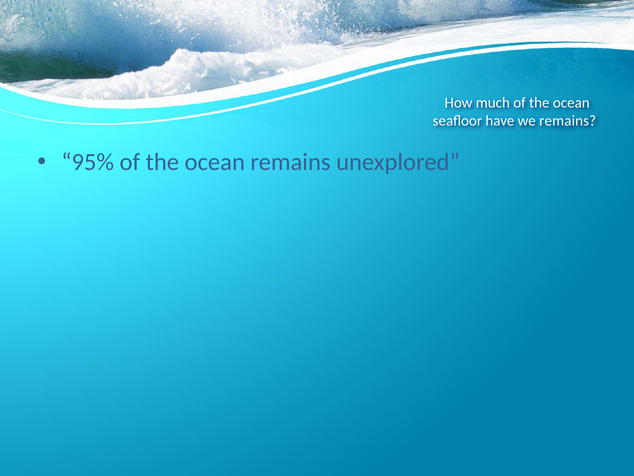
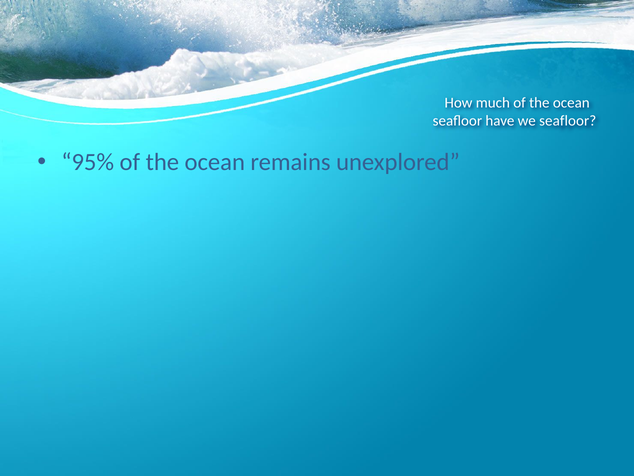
we remains: remains -> seafloor
